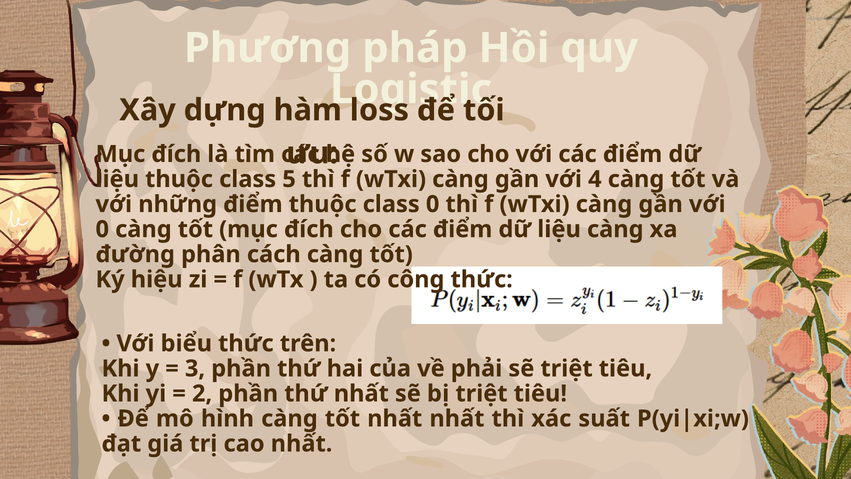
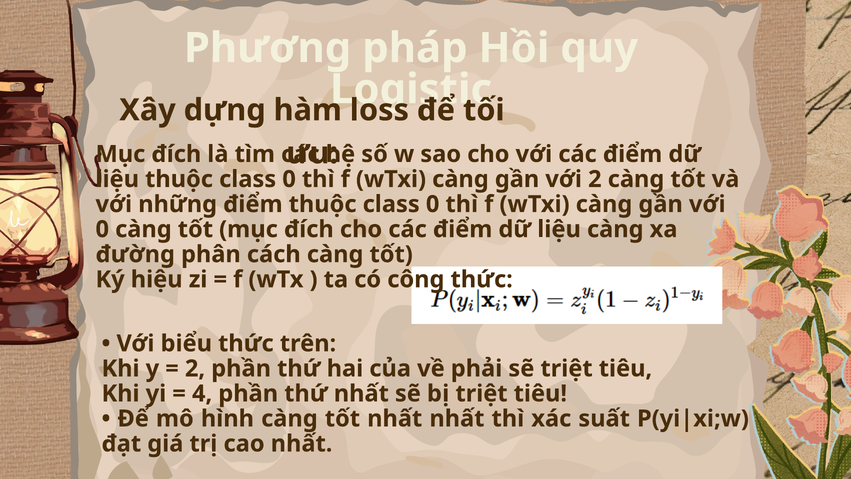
liệu thuộc class 5: 5 -> 0
với 4: 4 -> 2
3 at (195, 368): 3 -> 2
2: 2 -> 4
